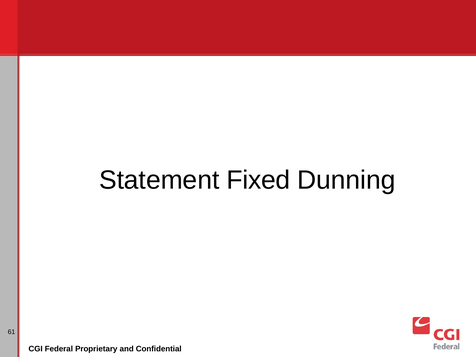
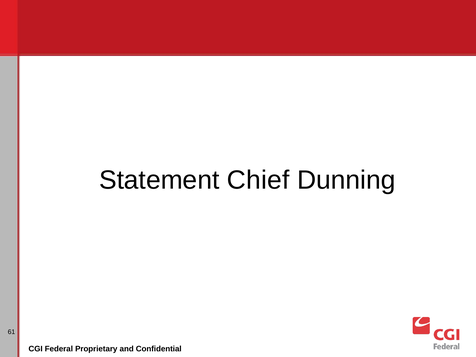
Fixed: Fixed -> Chief
